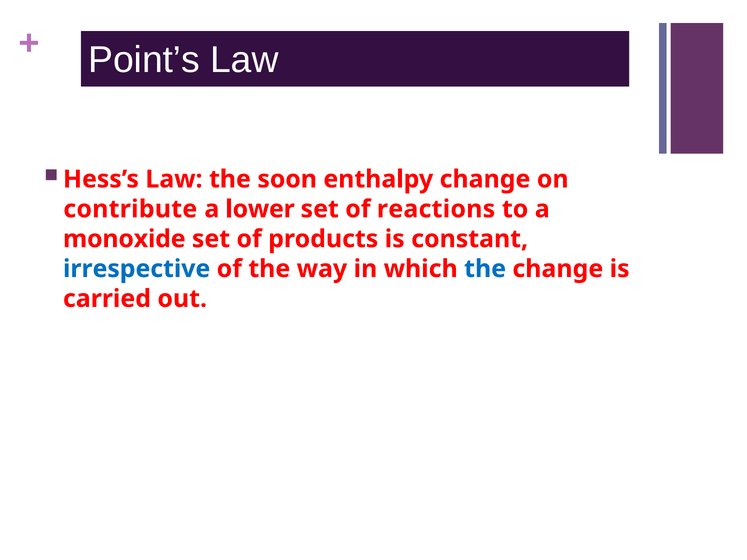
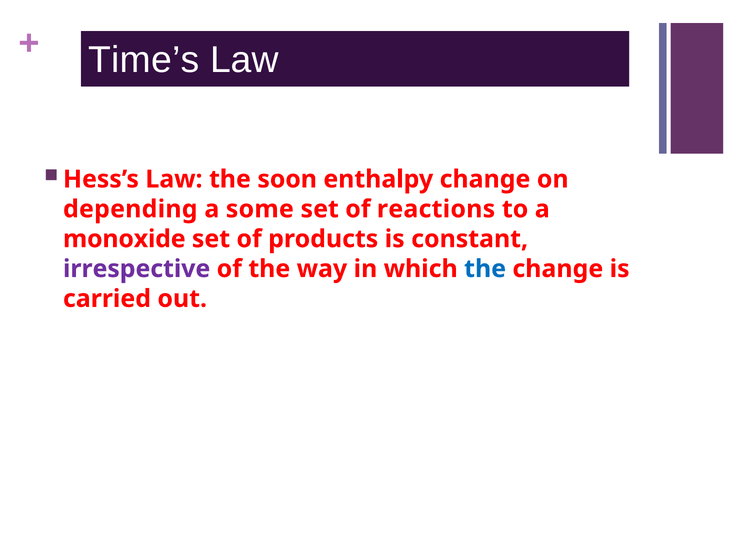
Point’s: Point’s -> Time’s
contribute: contribute -> depending
lower: lower -> some
irrespective colour: blue -> purple
